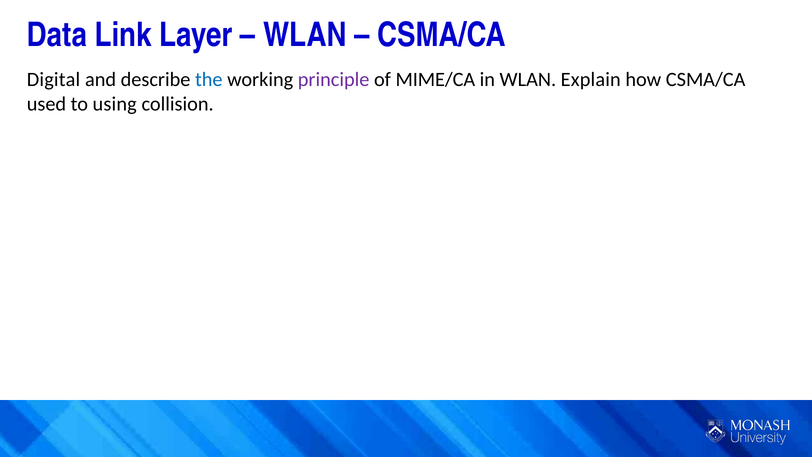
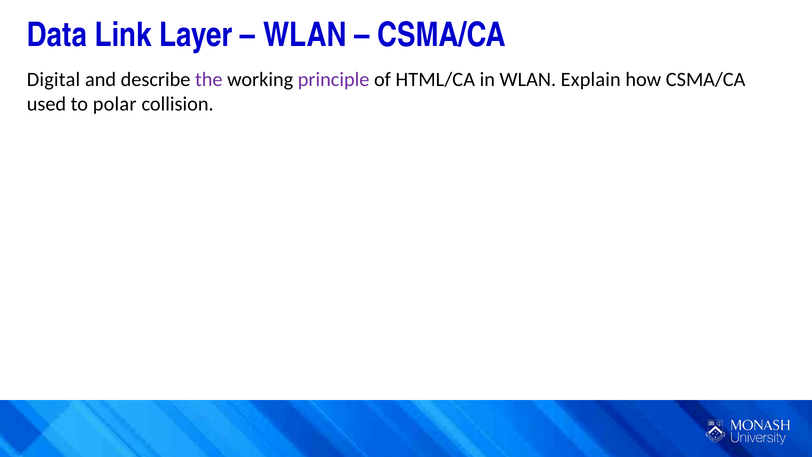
the colour: blue -> purple
MIME/CA: MIME/CA -> HTML/CA
using: using -> polar
